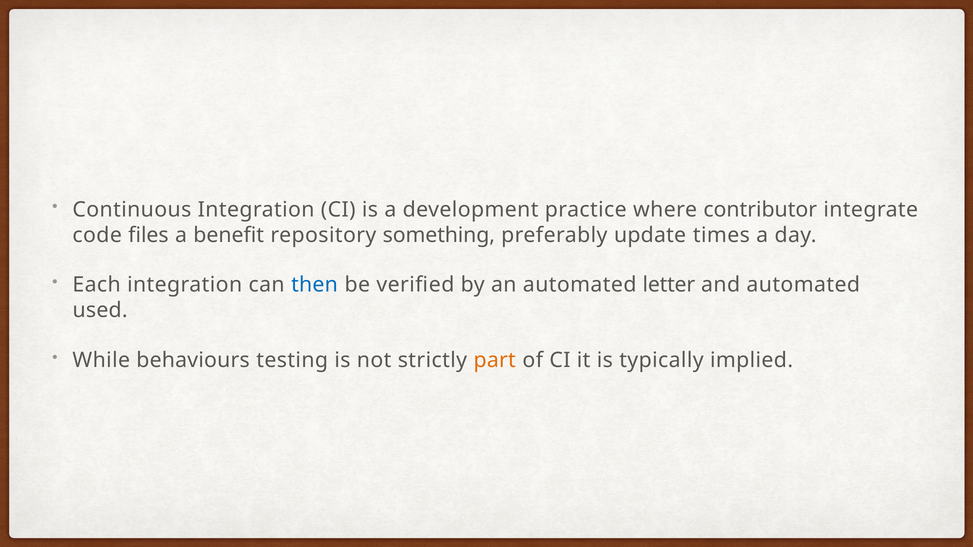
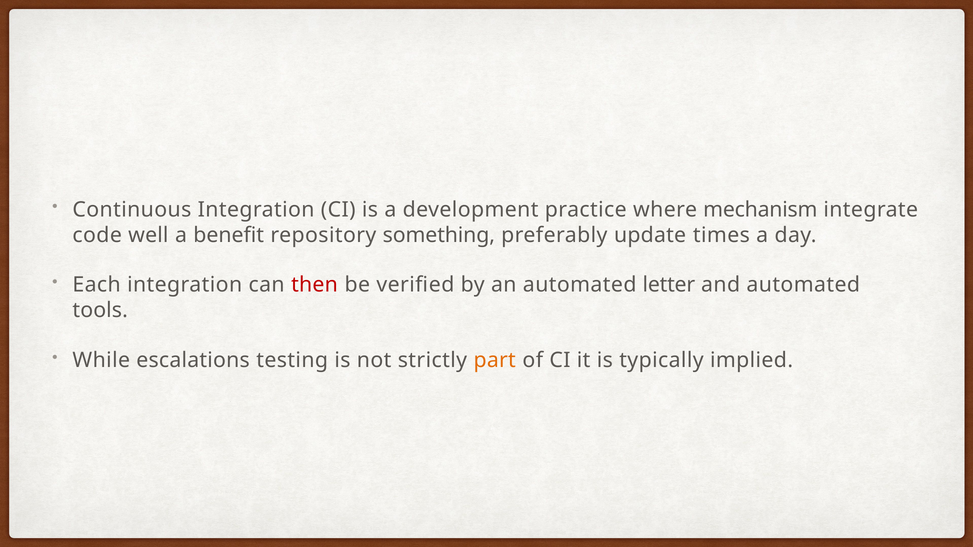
contributor: contributor -> mechanism
files: files -> well
then colour: blue -> red
used: used -> tools
behaviours: behaviours -> escalations
